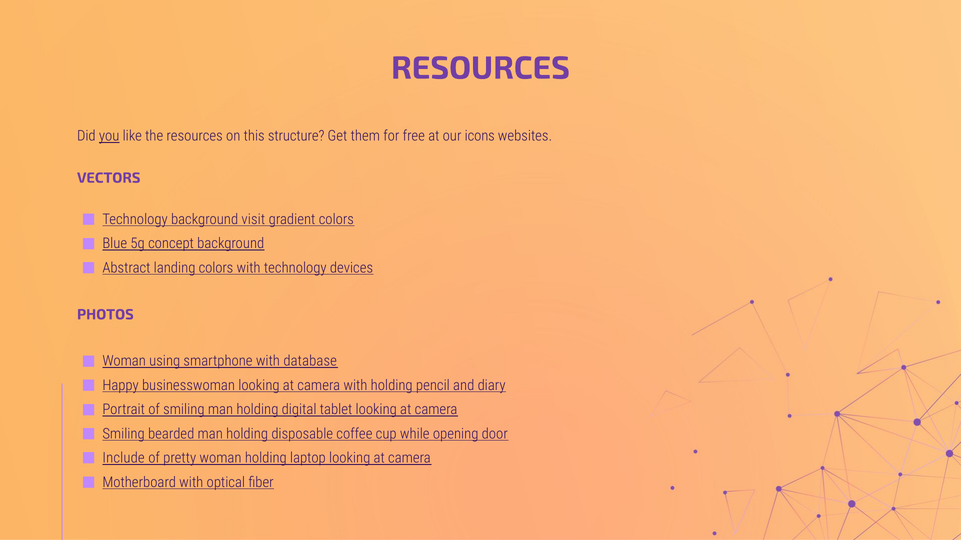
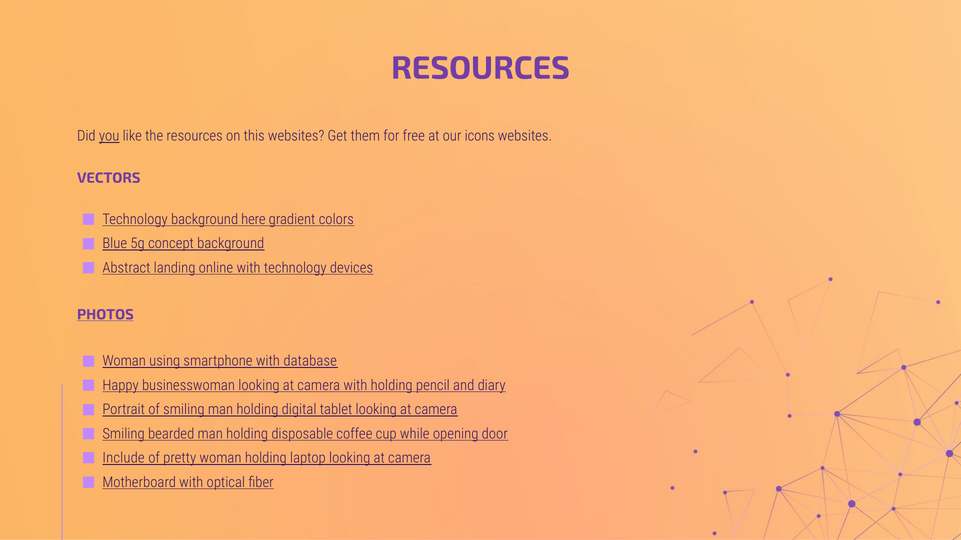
this structure: structure -> websites
visit: visit -> here
landing colors: colors -> online
PHOTOS underline: none -> present
